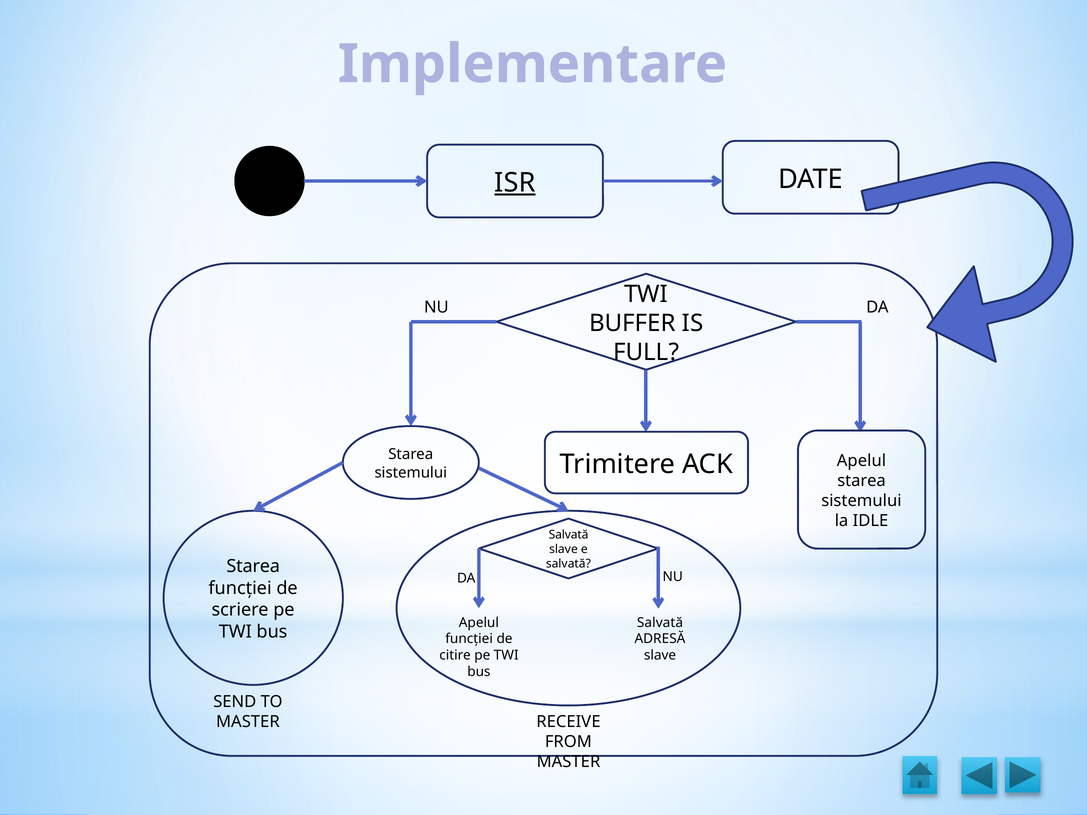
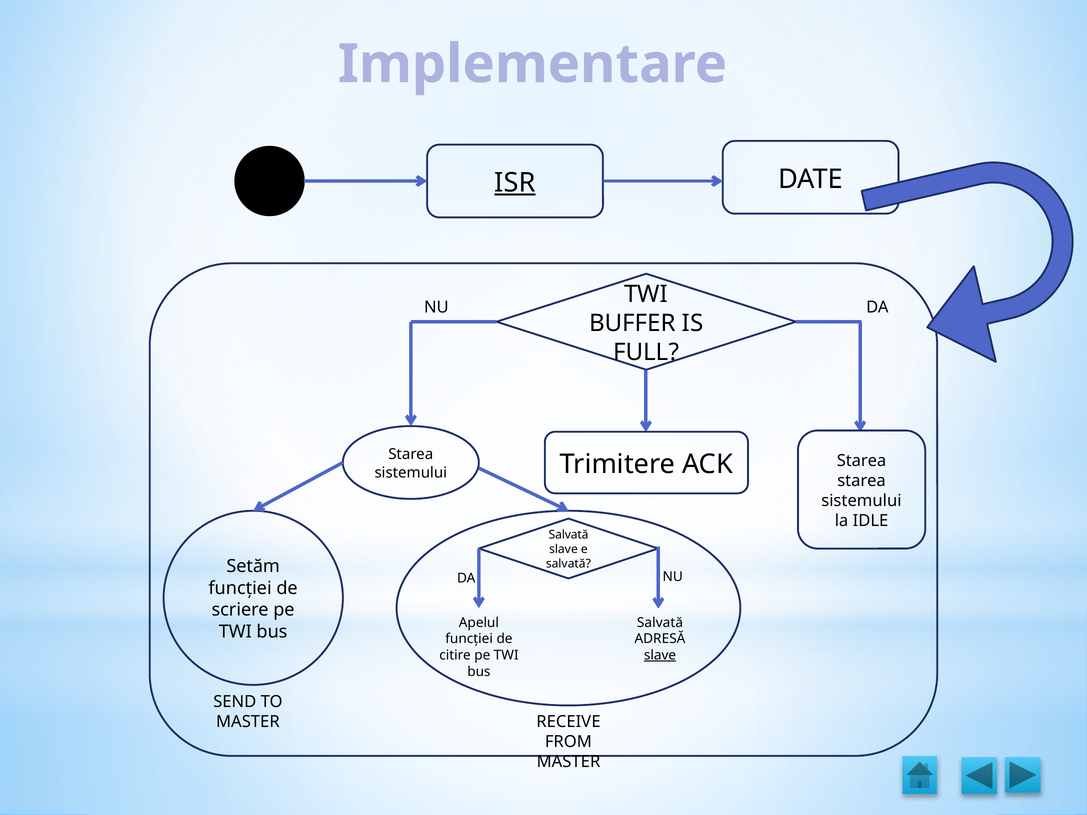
Apelul at (861, 461): Apelul -> Starea
Starea at (253, 567): Starea -> Setăm
slave at (660, 655) underline: none -> present
